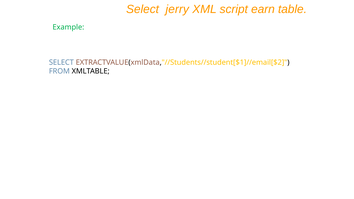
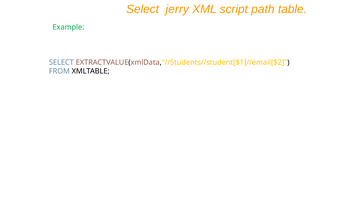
earn: earn -> path
